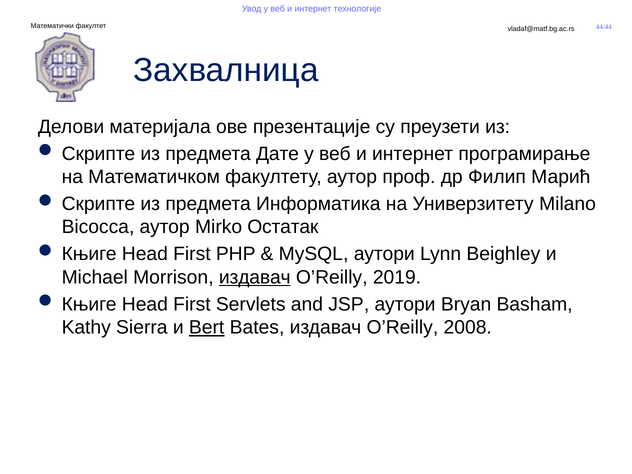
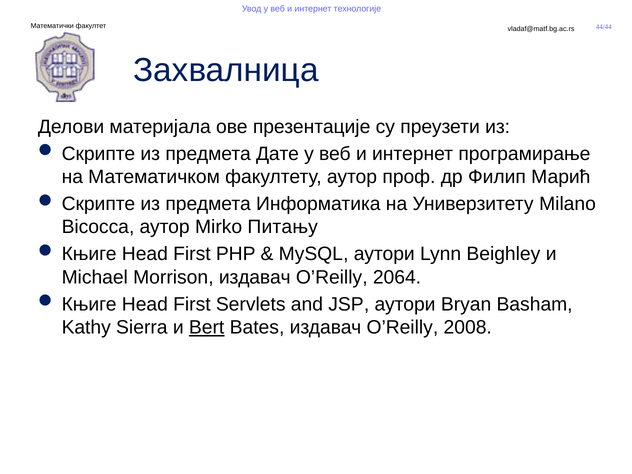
Остатак: Остатак -> Питању
издавач at (255, 277) underline: present -> none
2019: 2019 -> 2064
